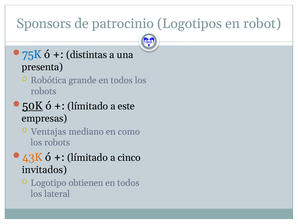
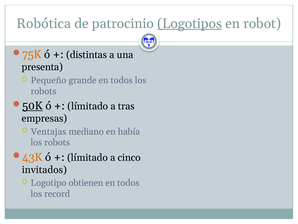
Sponsors: Sponsors -> Robótica
Logotipos underline: none -> present
75K colour: blue -> orange
Robótica: Robótica -> Pequeño
este: este -> tras
como: como -> había
lateral: lateral -> record
